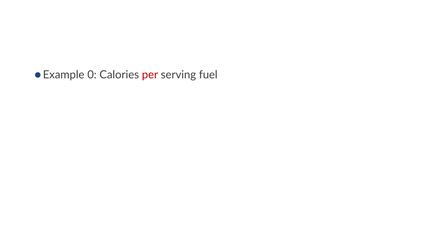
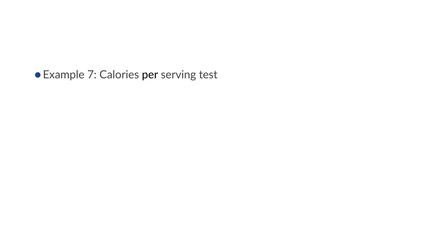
0: 0 -> 7
per colour: red -> black
fuel: fuel -> test
